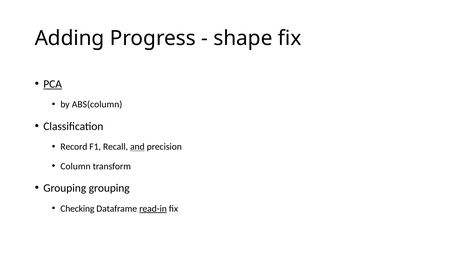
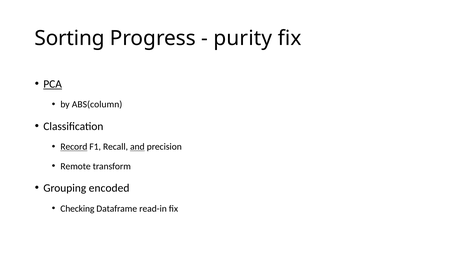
Adding: Adding -> Sorting
shape: shape -> purity
Record underline: none -> present
Column: Column -> Remote
Grouping grouping: grouping -> encoded
read-in underline: present -> none
